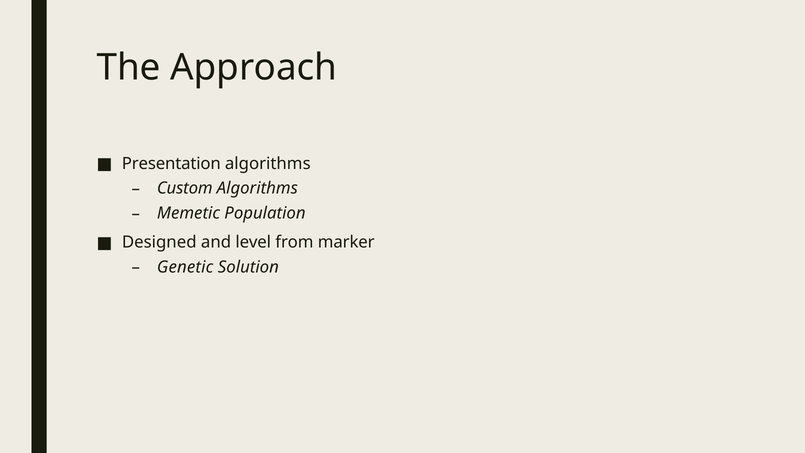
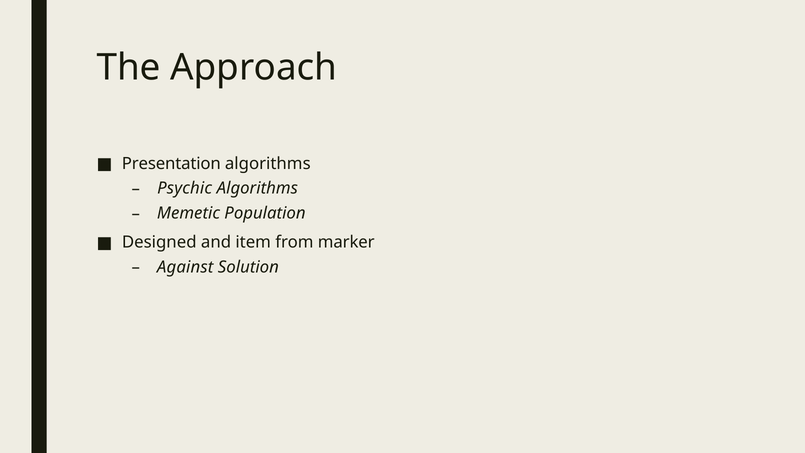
Custom: Custom -> Psychic
level: level -> item
Genetic: Genetic -> Against
